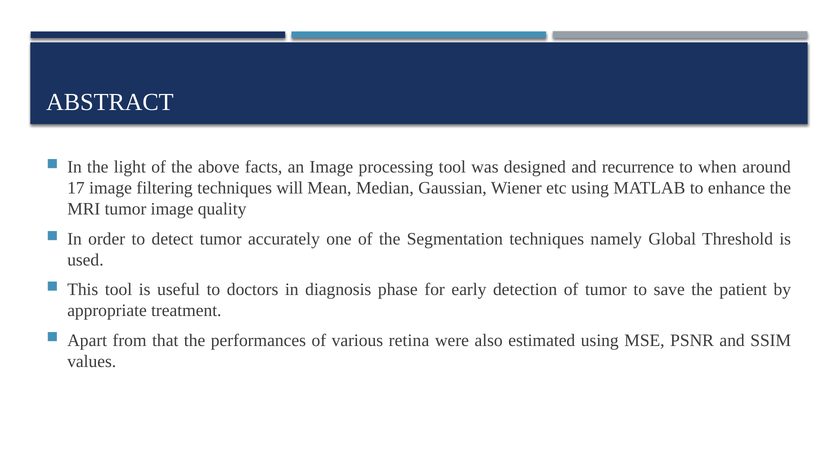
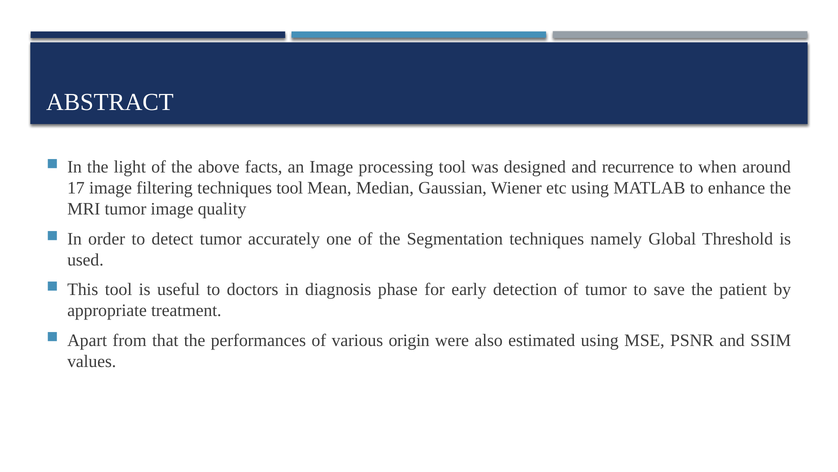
techniques will: will -> tool
retina: retina -> origin
